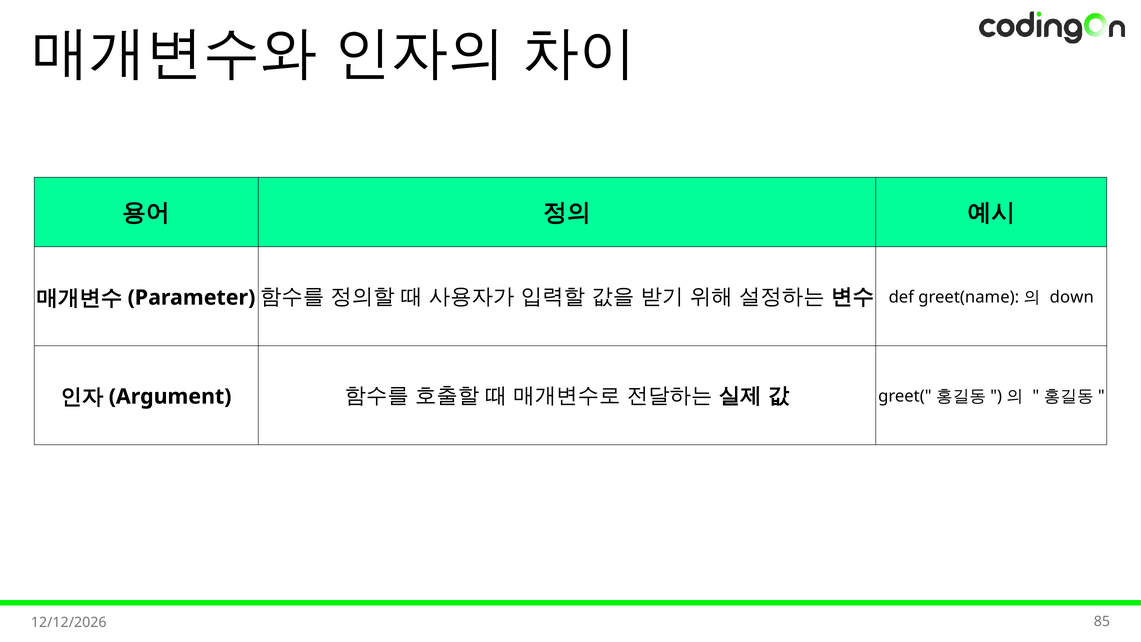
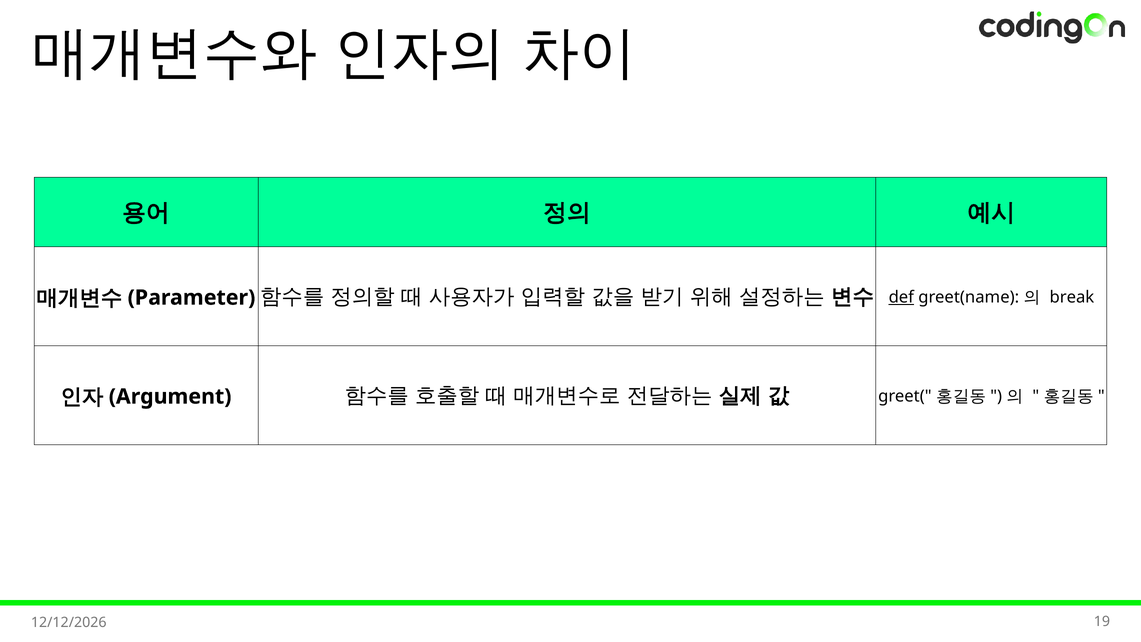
def underline: none -> present
down: down -> break
85: 85 -> 19
